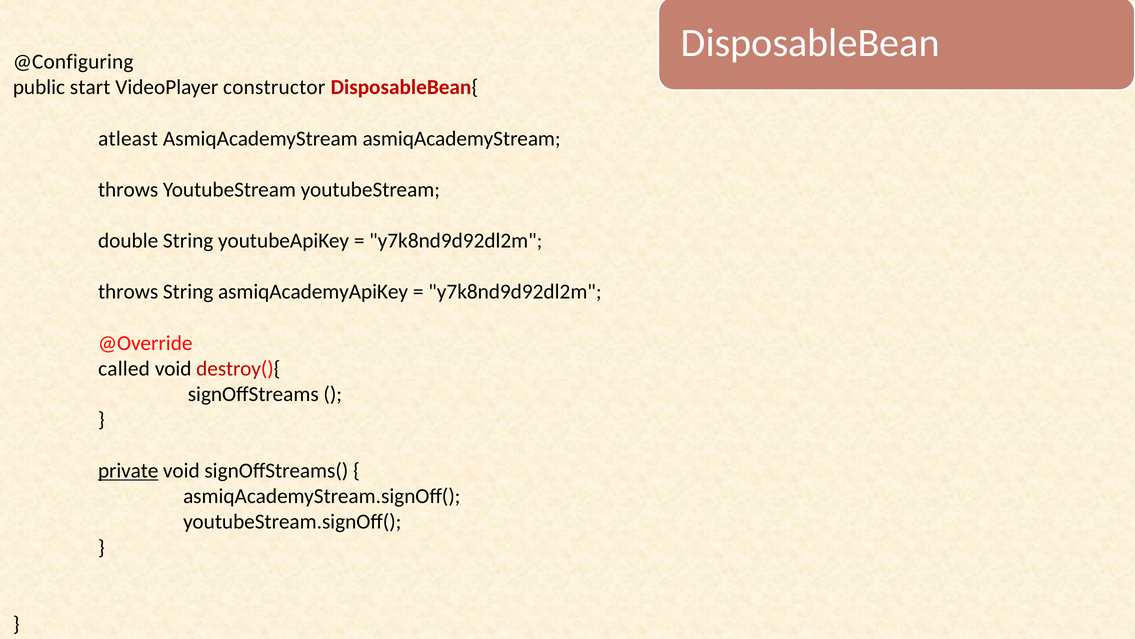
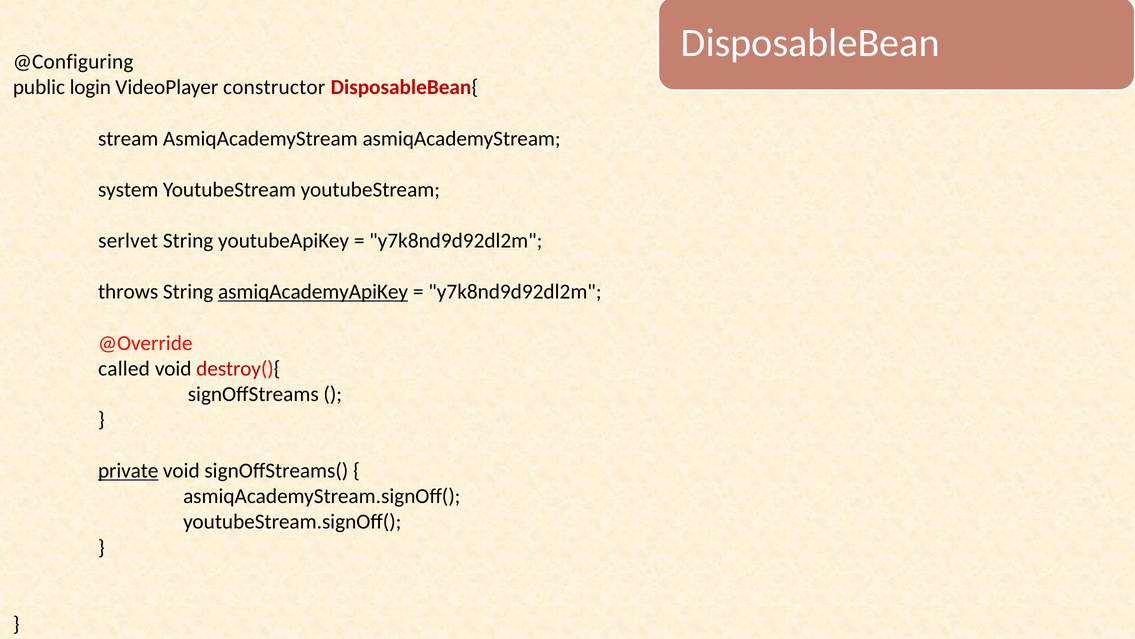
start: start -> login
atleast: atleast -> stream
throws at (128, 190): throws -> system
double: double -> serlvet
asmiqAcademyApiKey underline: none -> present
